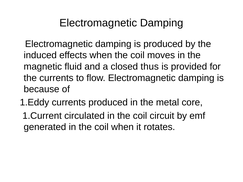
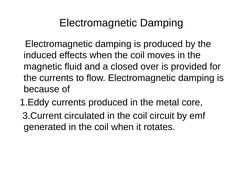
thus: thus -> over
1.Current: 1.Current -> 3.Current
